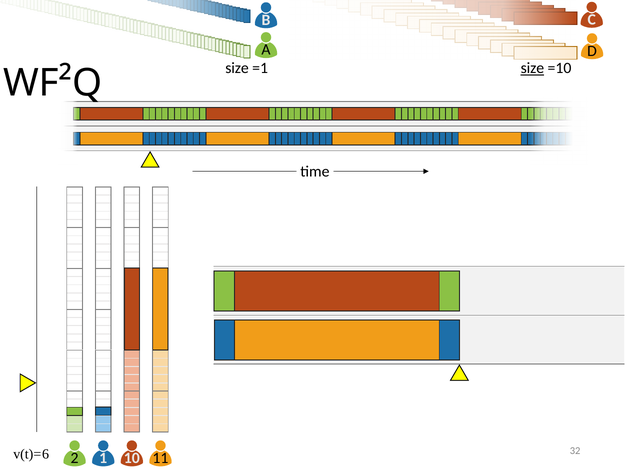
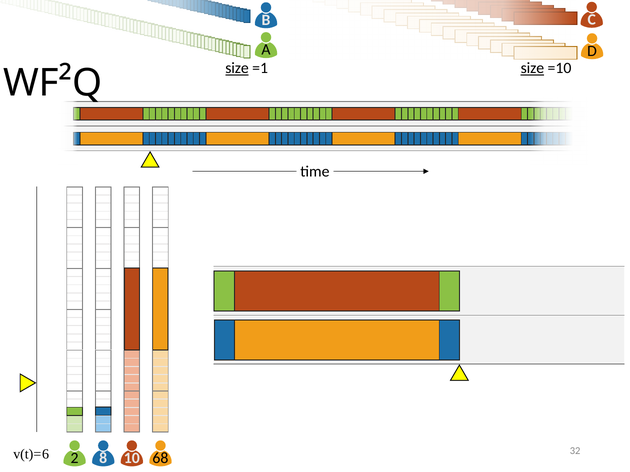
size at (237, 68) underline: none -> present
1: 1 -> 8
11: 11 -> 68
